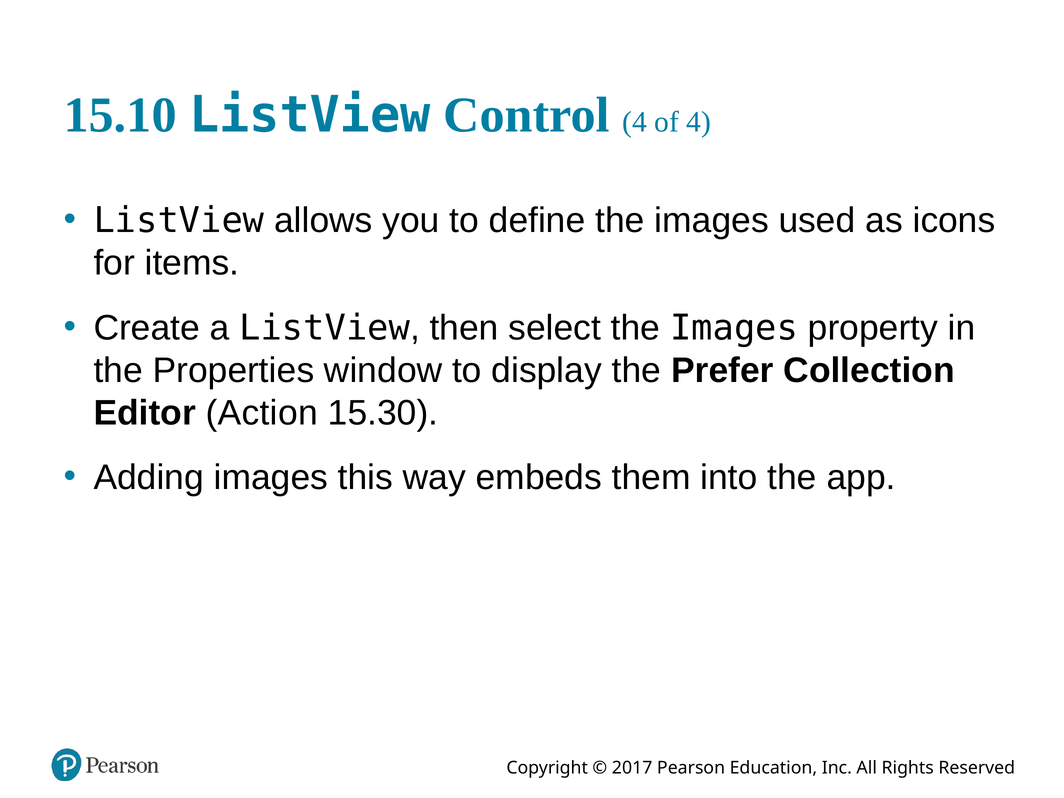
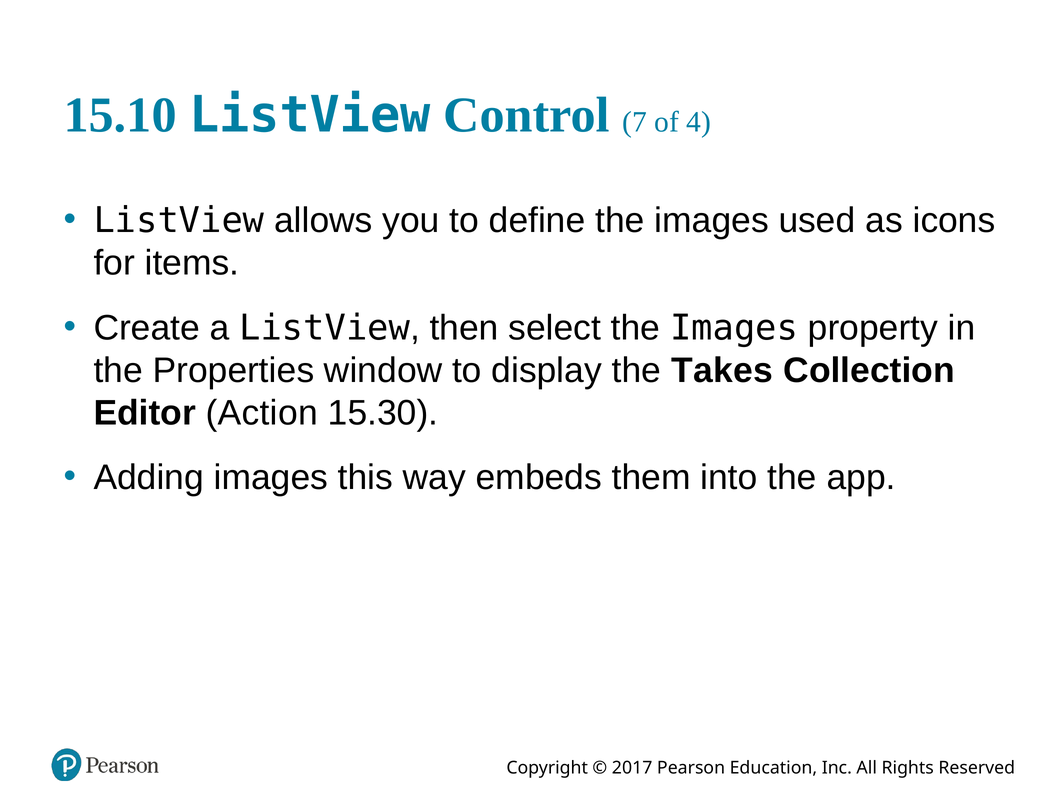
Control 4: 4 -> 7
Prefer: Prefer -> Takes
